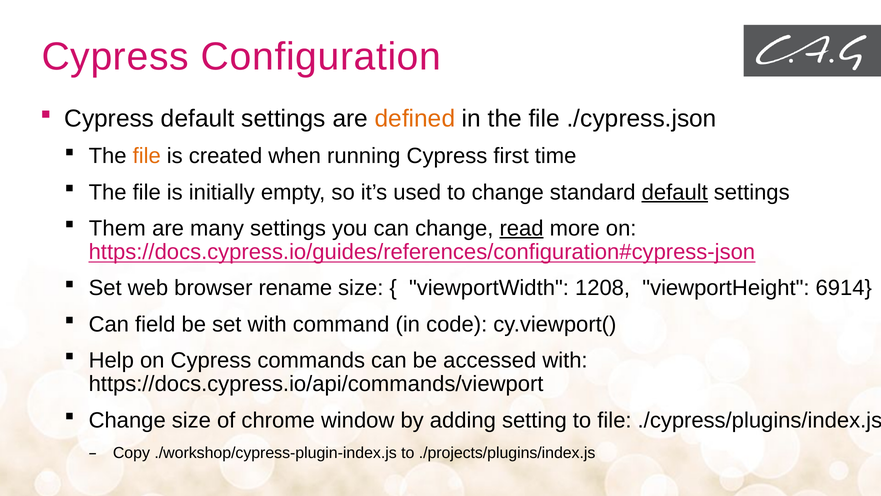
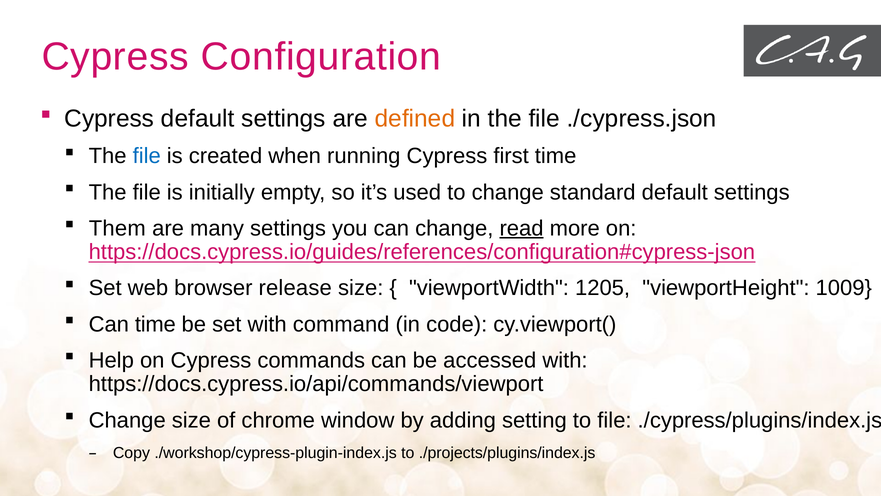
file at (147, 156) colour: orange -> blue
default at (675, 192) underline: present -> none
rename: rename -> release
1208: 1208 -> 1205
6914: 6914 -> 1009
Can field: field -> time
